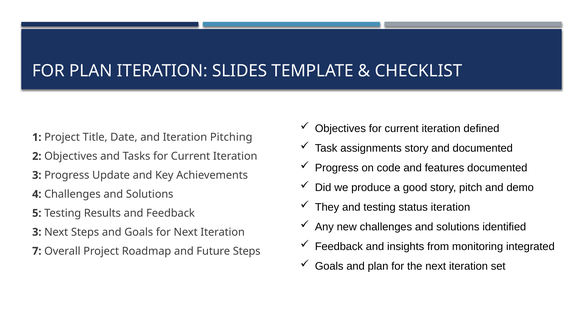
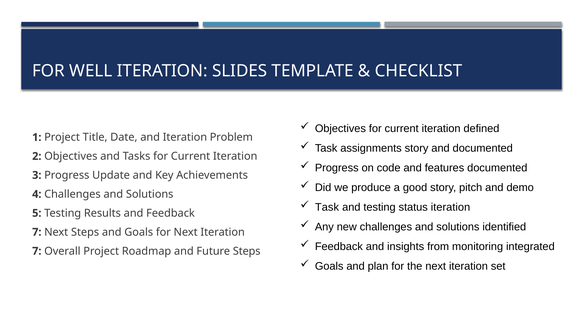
FOR PLAN: PLAN -> WELL
Pitching: Pitching -> Problem
They at (327, 207): They -> Task
3 at (37, 232): 3 -> 7
